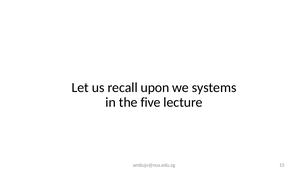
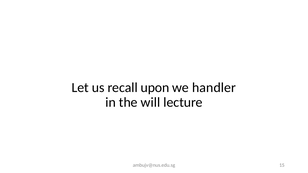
systems: systems -> handler
five: five -> will
